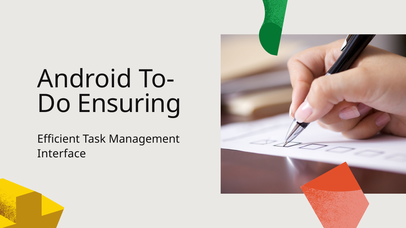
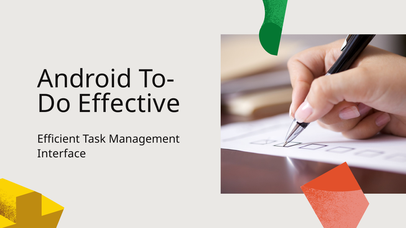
Ensuring: Ensuring -> Effective
